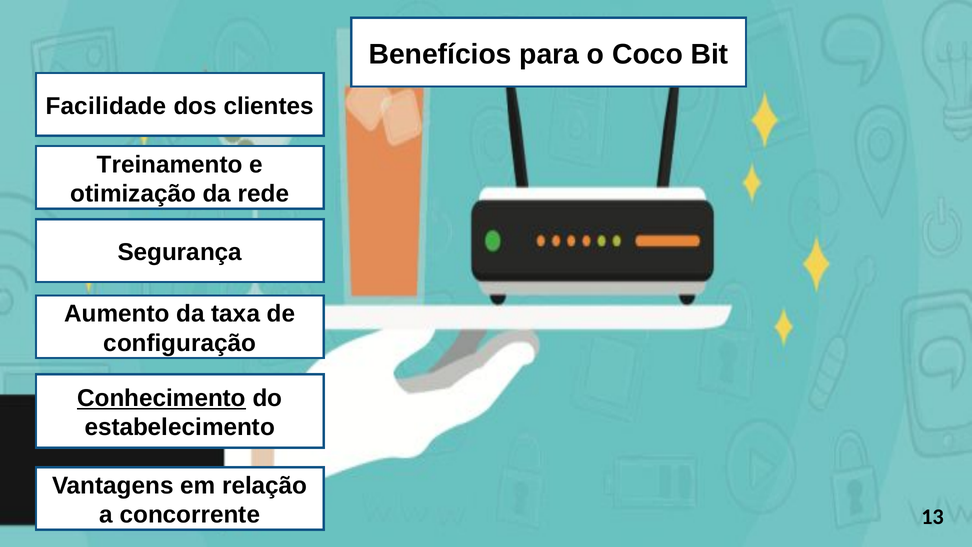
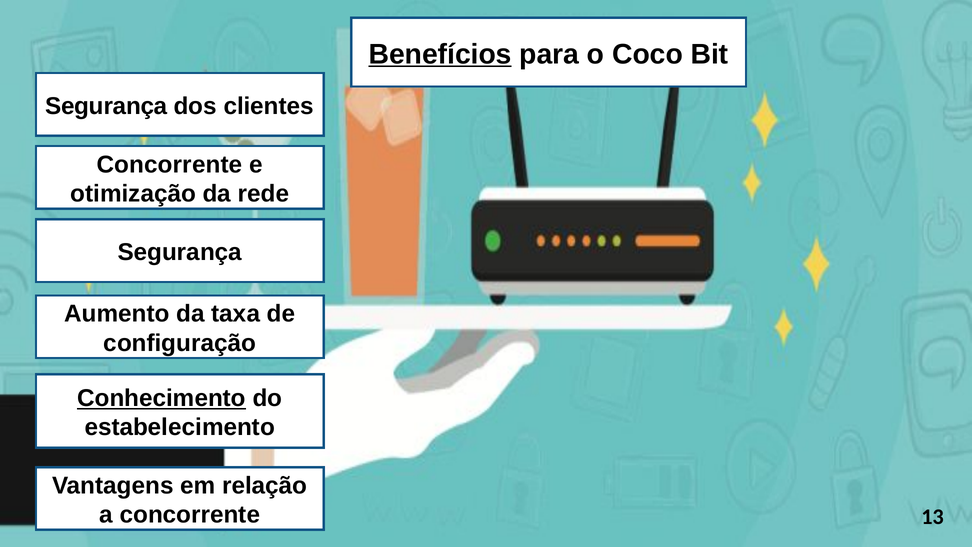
Benefícios underline: none -> present
Facilidade at (106, 106): Facilidade -> Segurança
Treinamento at (170, 164): Treinamento -> Concorrente
